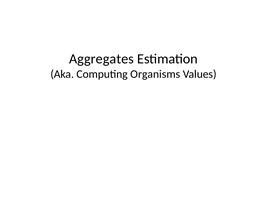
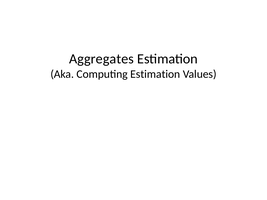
Computing Organisms: Organisms -> Estimation
